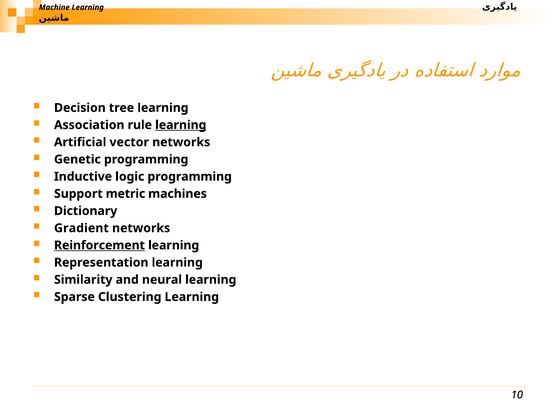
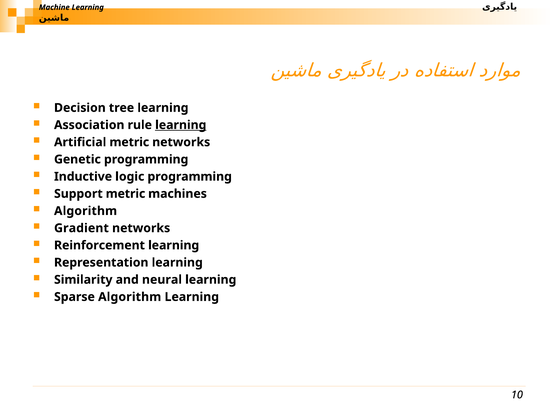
Artificial vector: vector -> metric
Dictionary at (86, 211): Dictionary -> Algorithm
Reinforcement underline: present -> none
Sparse Clustering: Clustering -> Algorithm
